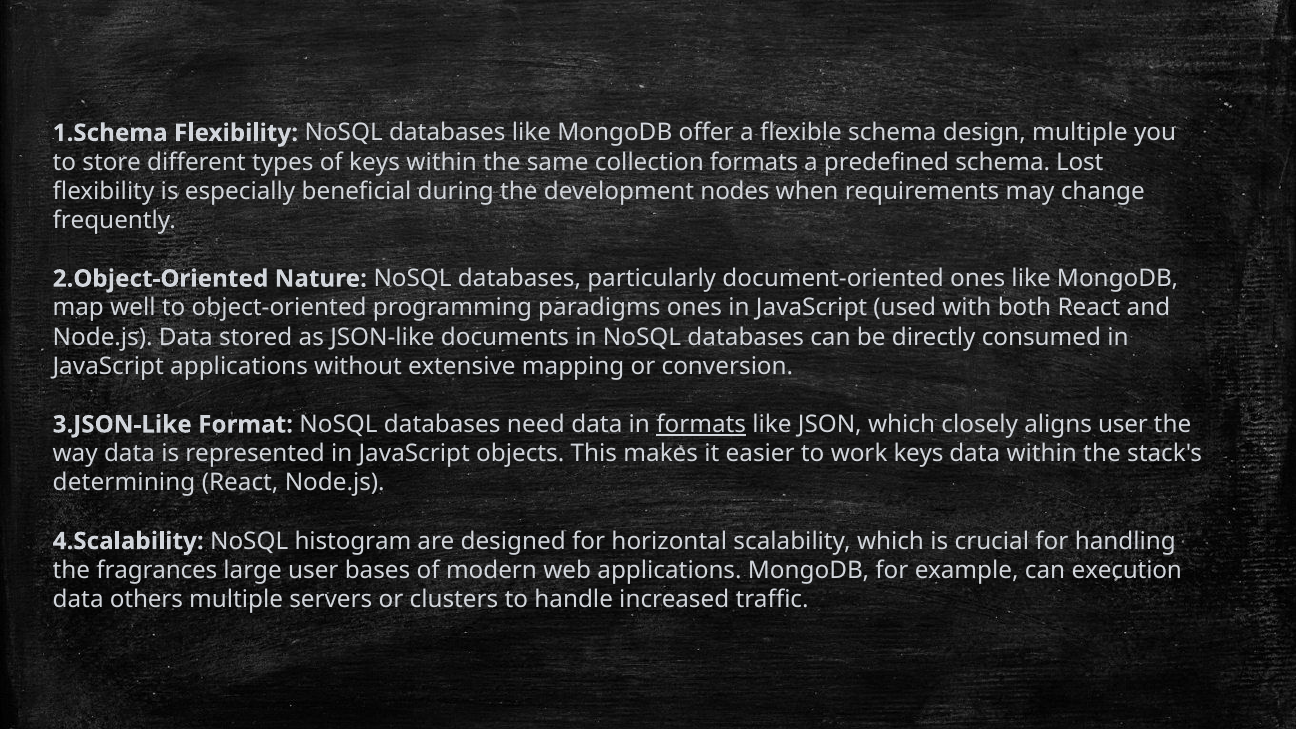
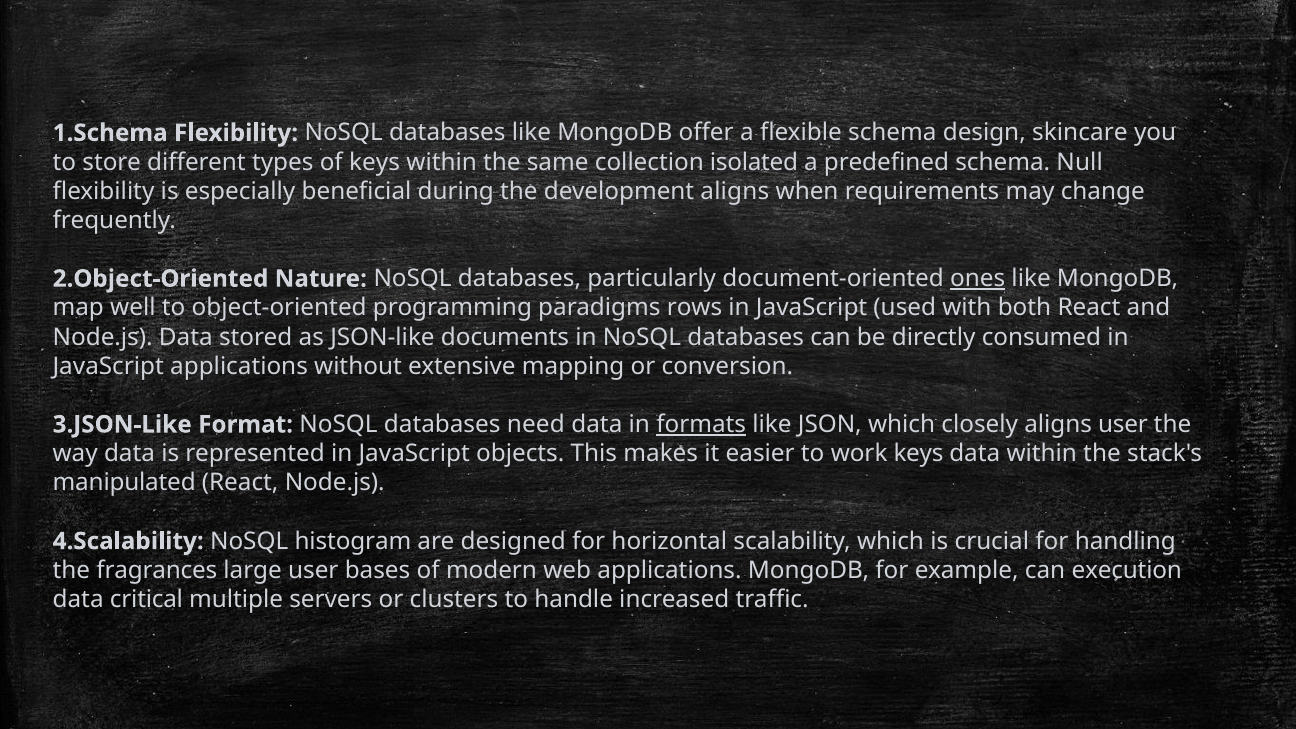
design multiple: multiple -> skincare
collection formats: formats -> isolated
Lost: Lost -> Null
development nodes: nodes -> aligns
ones at (978, 279) underline: none -> present
paradigms ones: ones -> rows
determining: determining -> manipulated
others: others -> critical
